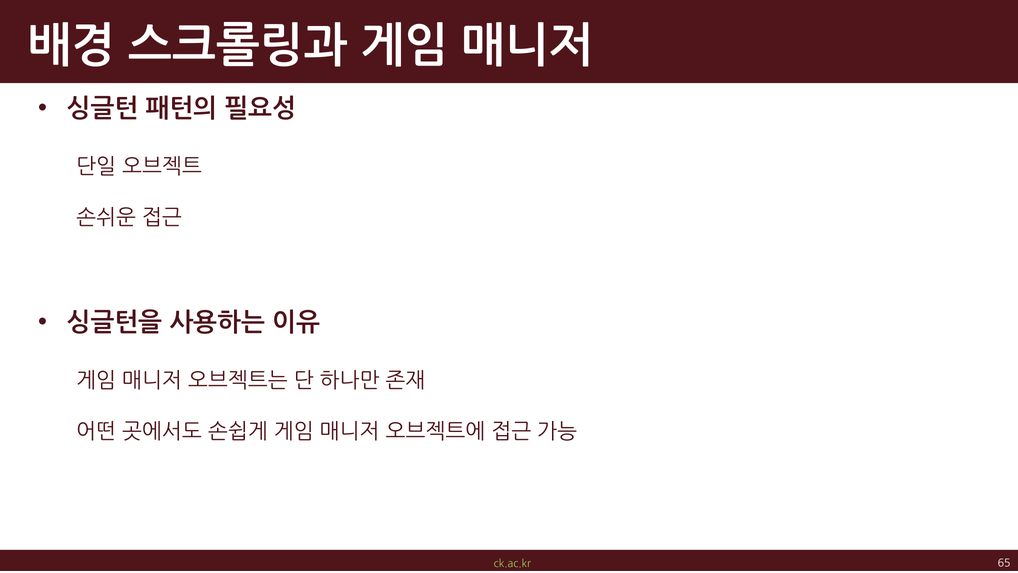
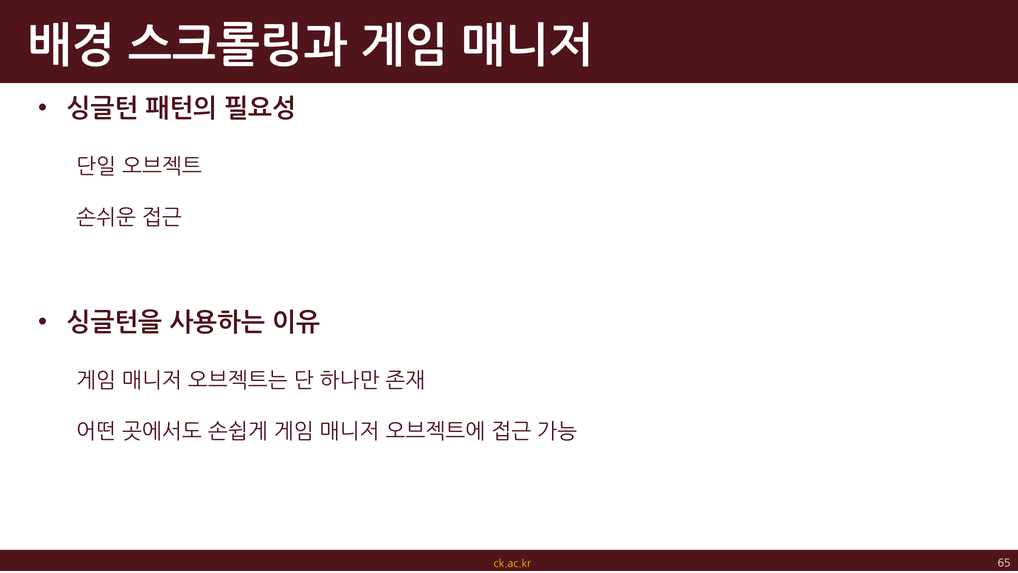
ck.ac.kr colour: light green -> yellow
